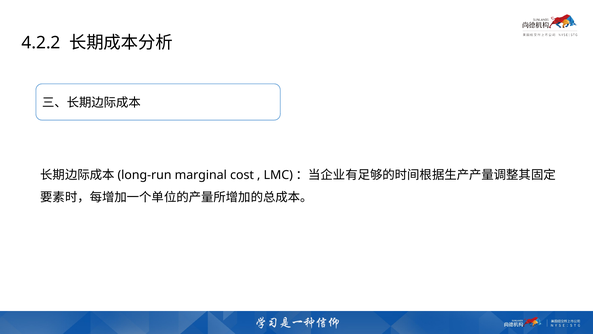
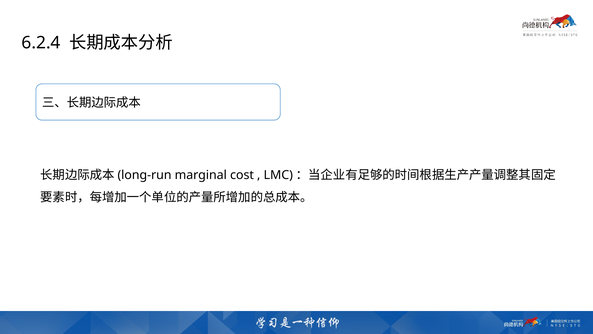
4.2.2: 4.2.2 -> 6.2.4
